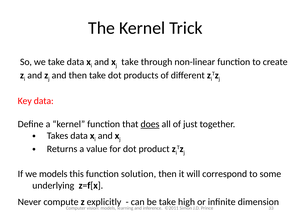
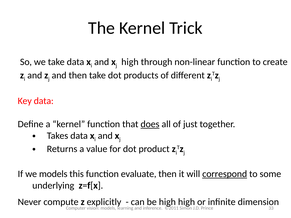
take at (130, 62): take -> high
solution: solution -> evaluate
correspond underline: none -> present
be take: take -> high
